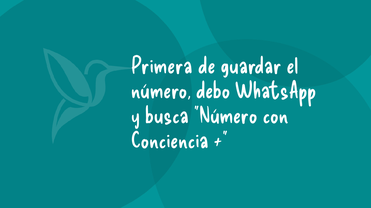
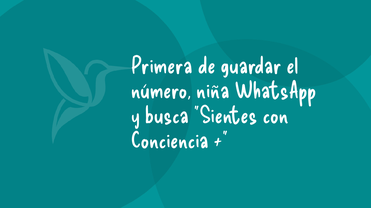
debo: debo -> niña
busca Número: Número -> Sientes
